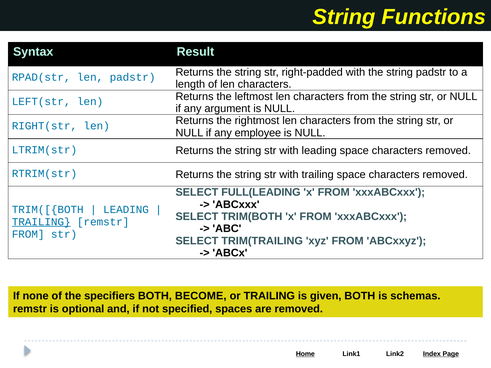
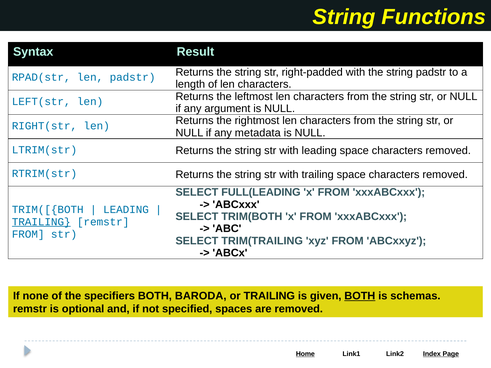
employee: employee -> metadata
BECOME: BECOME -> BARODA
BOTH at (360, 296) underline: none -> present
